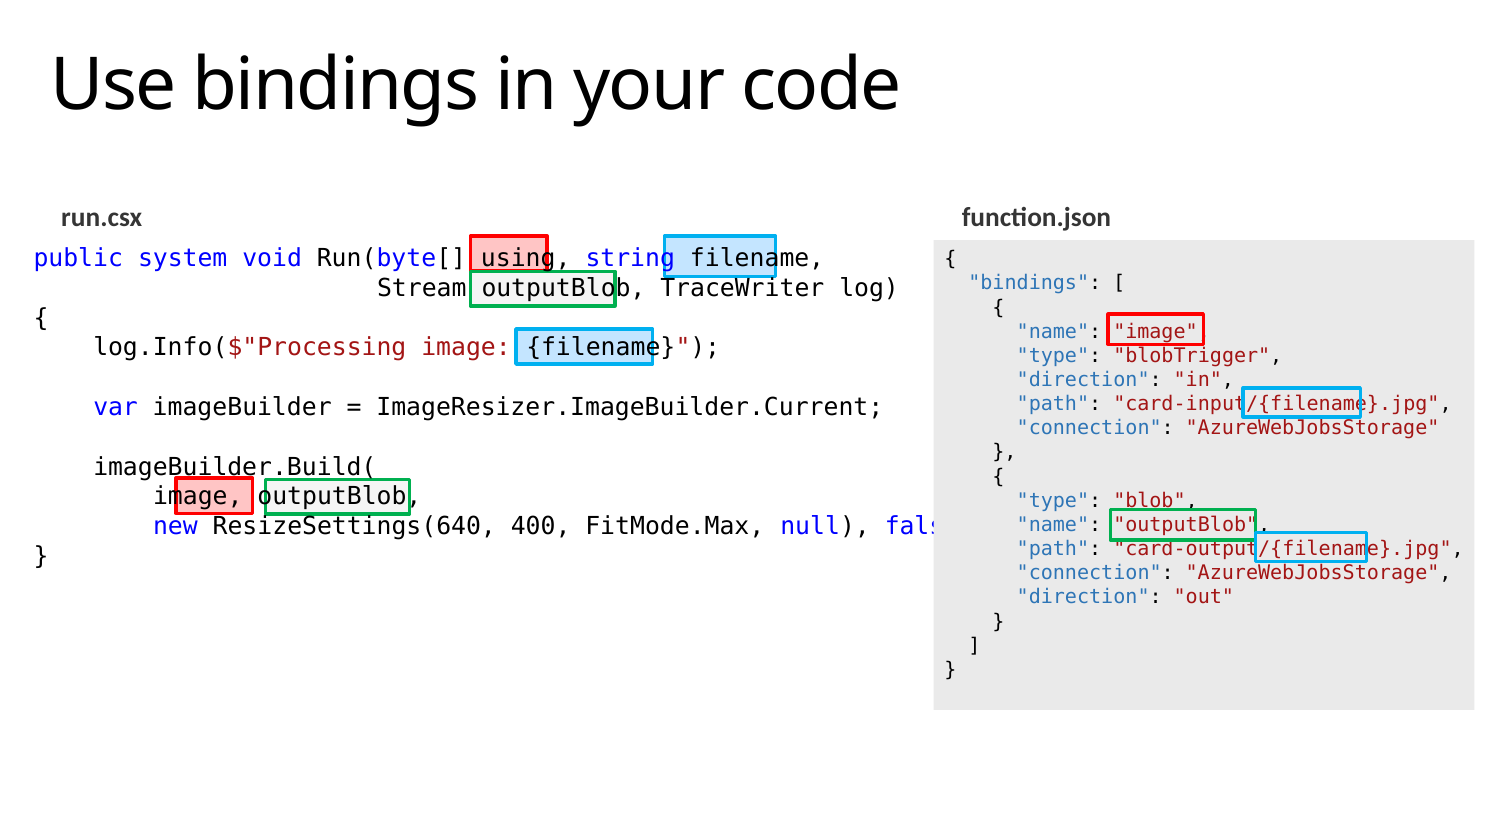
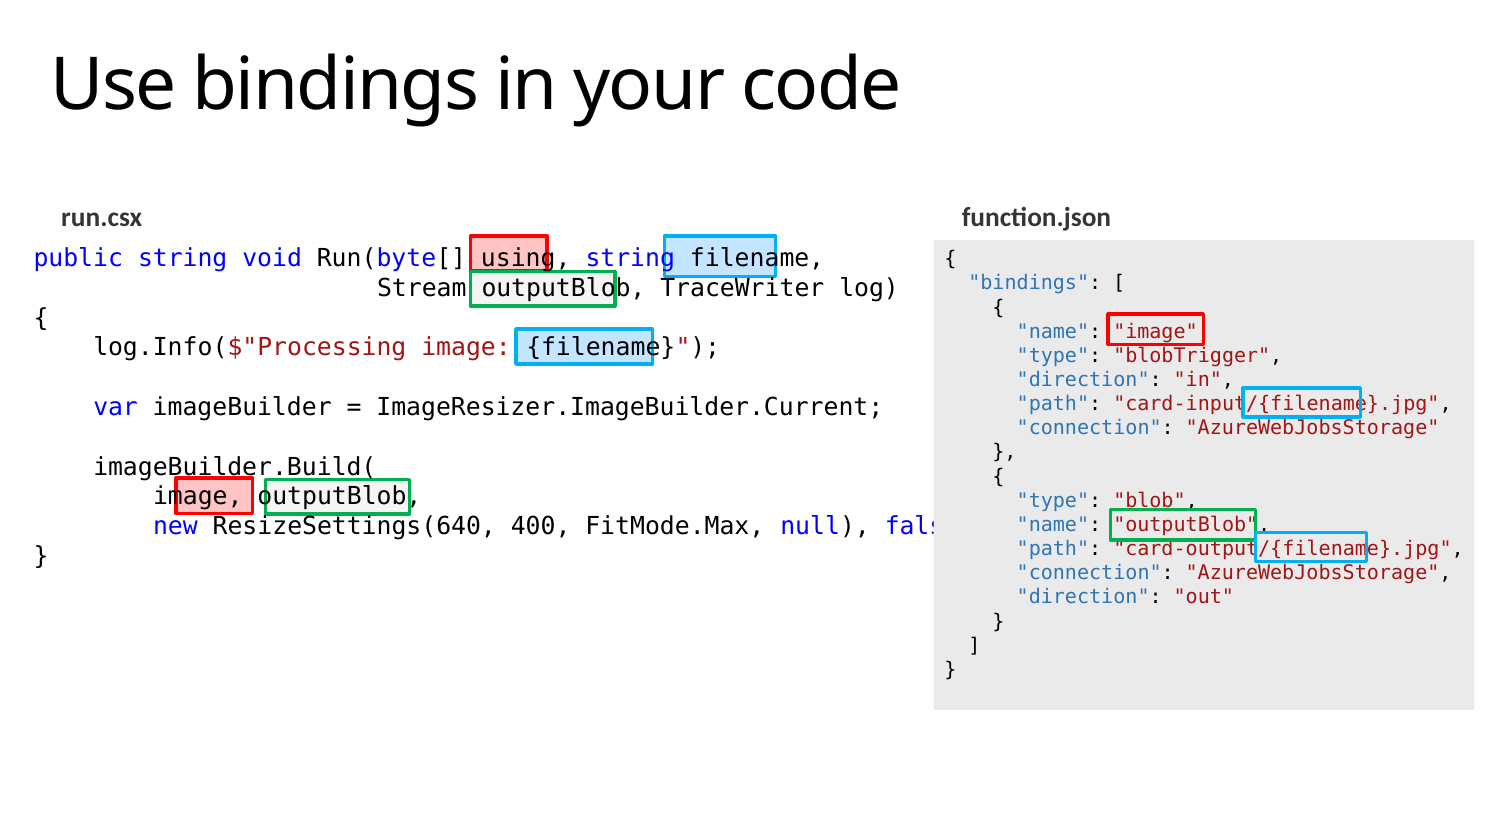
public system: system -> string
